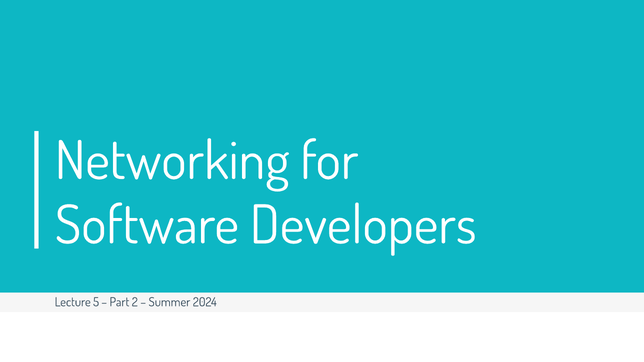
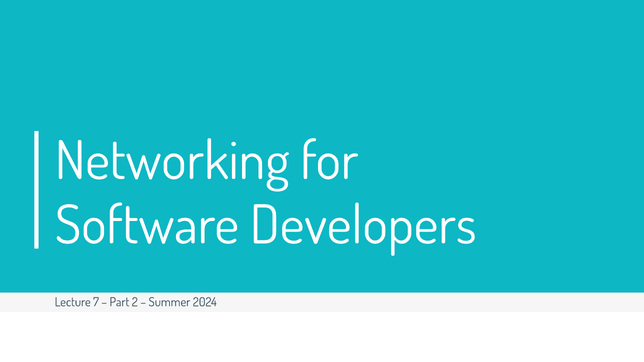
5: 5 -> 7
